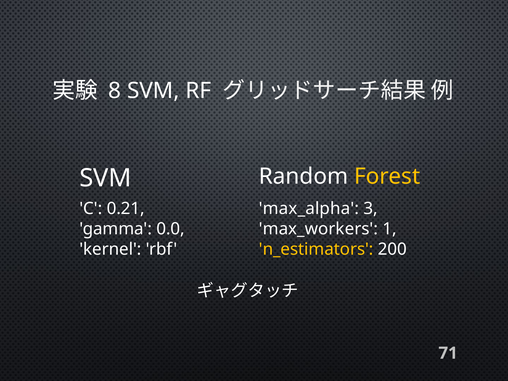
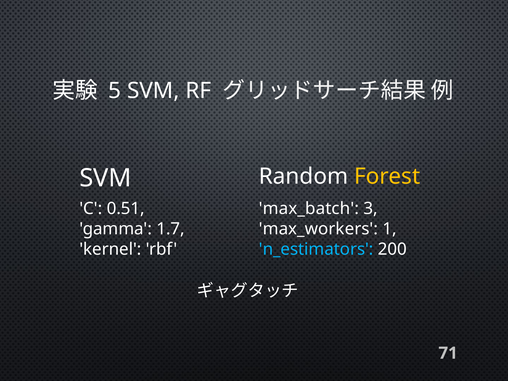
8: 8 -> 5
0.21: 0.21 -> 0.51
max_alpha: max_alpha -> max_batch
0.0: 0.0 -> 1.7
n_estimators colour: yellow -> light blue
